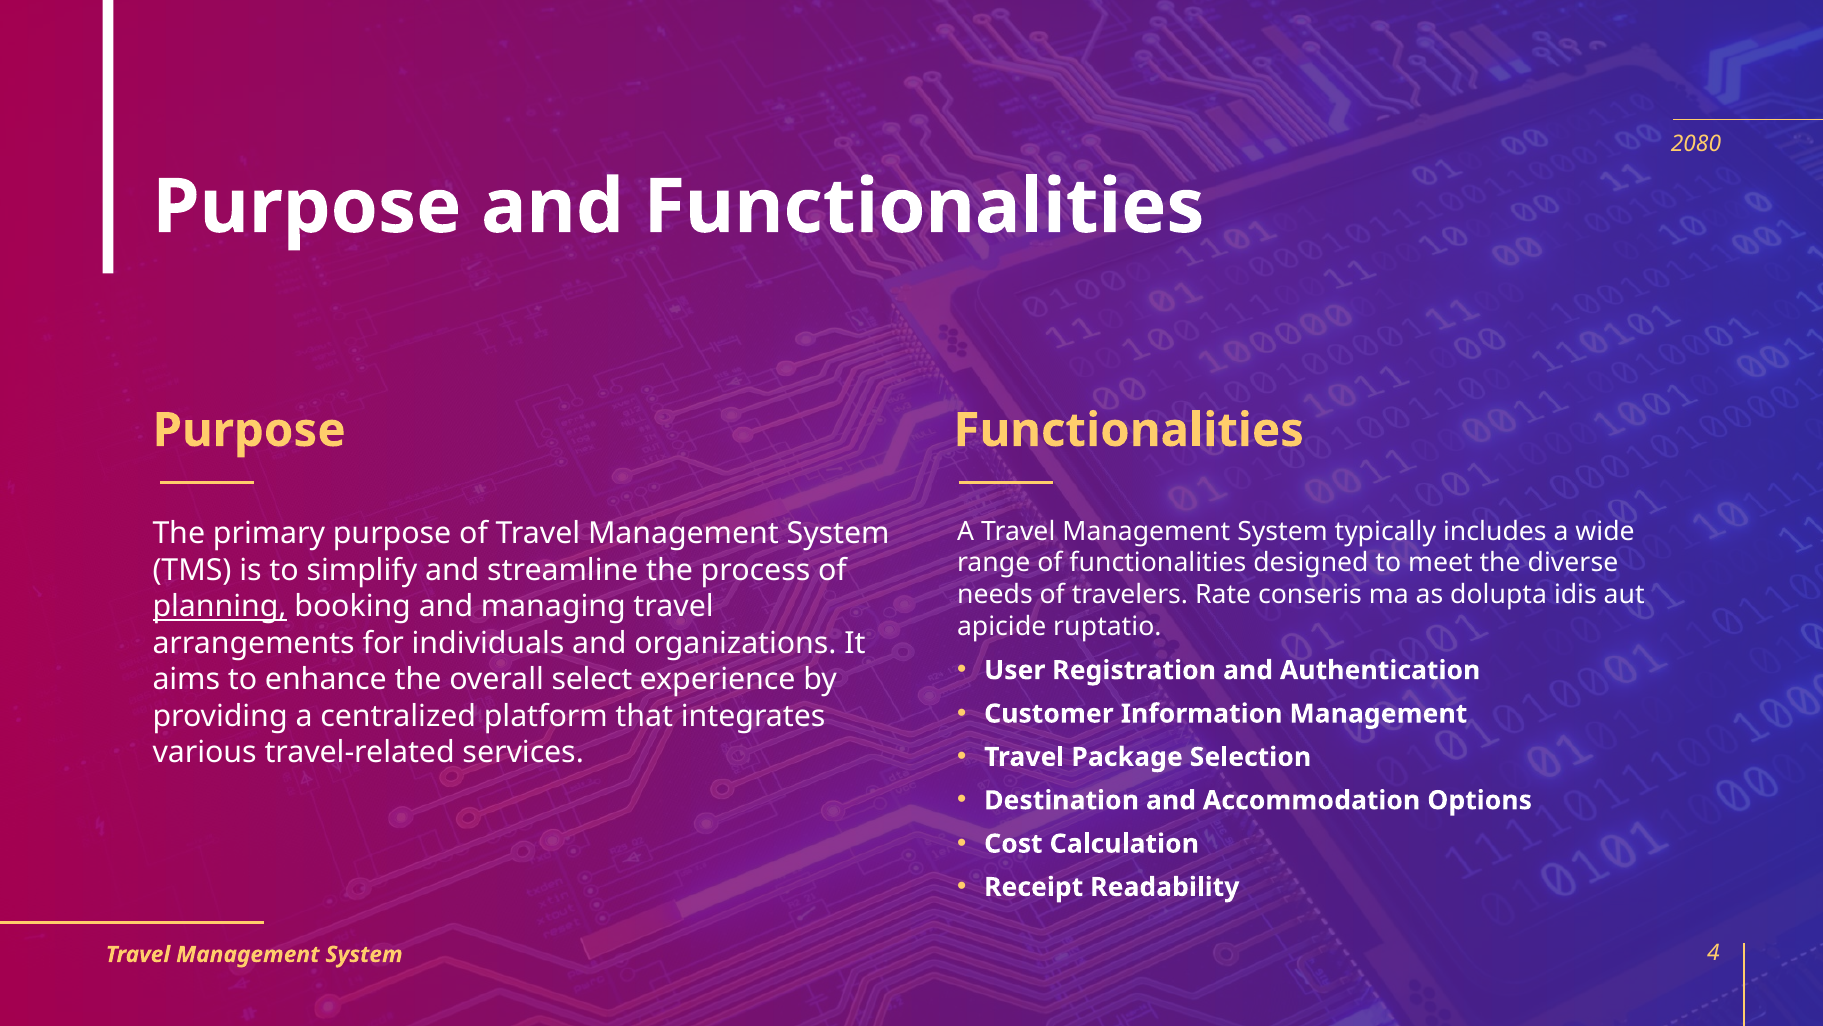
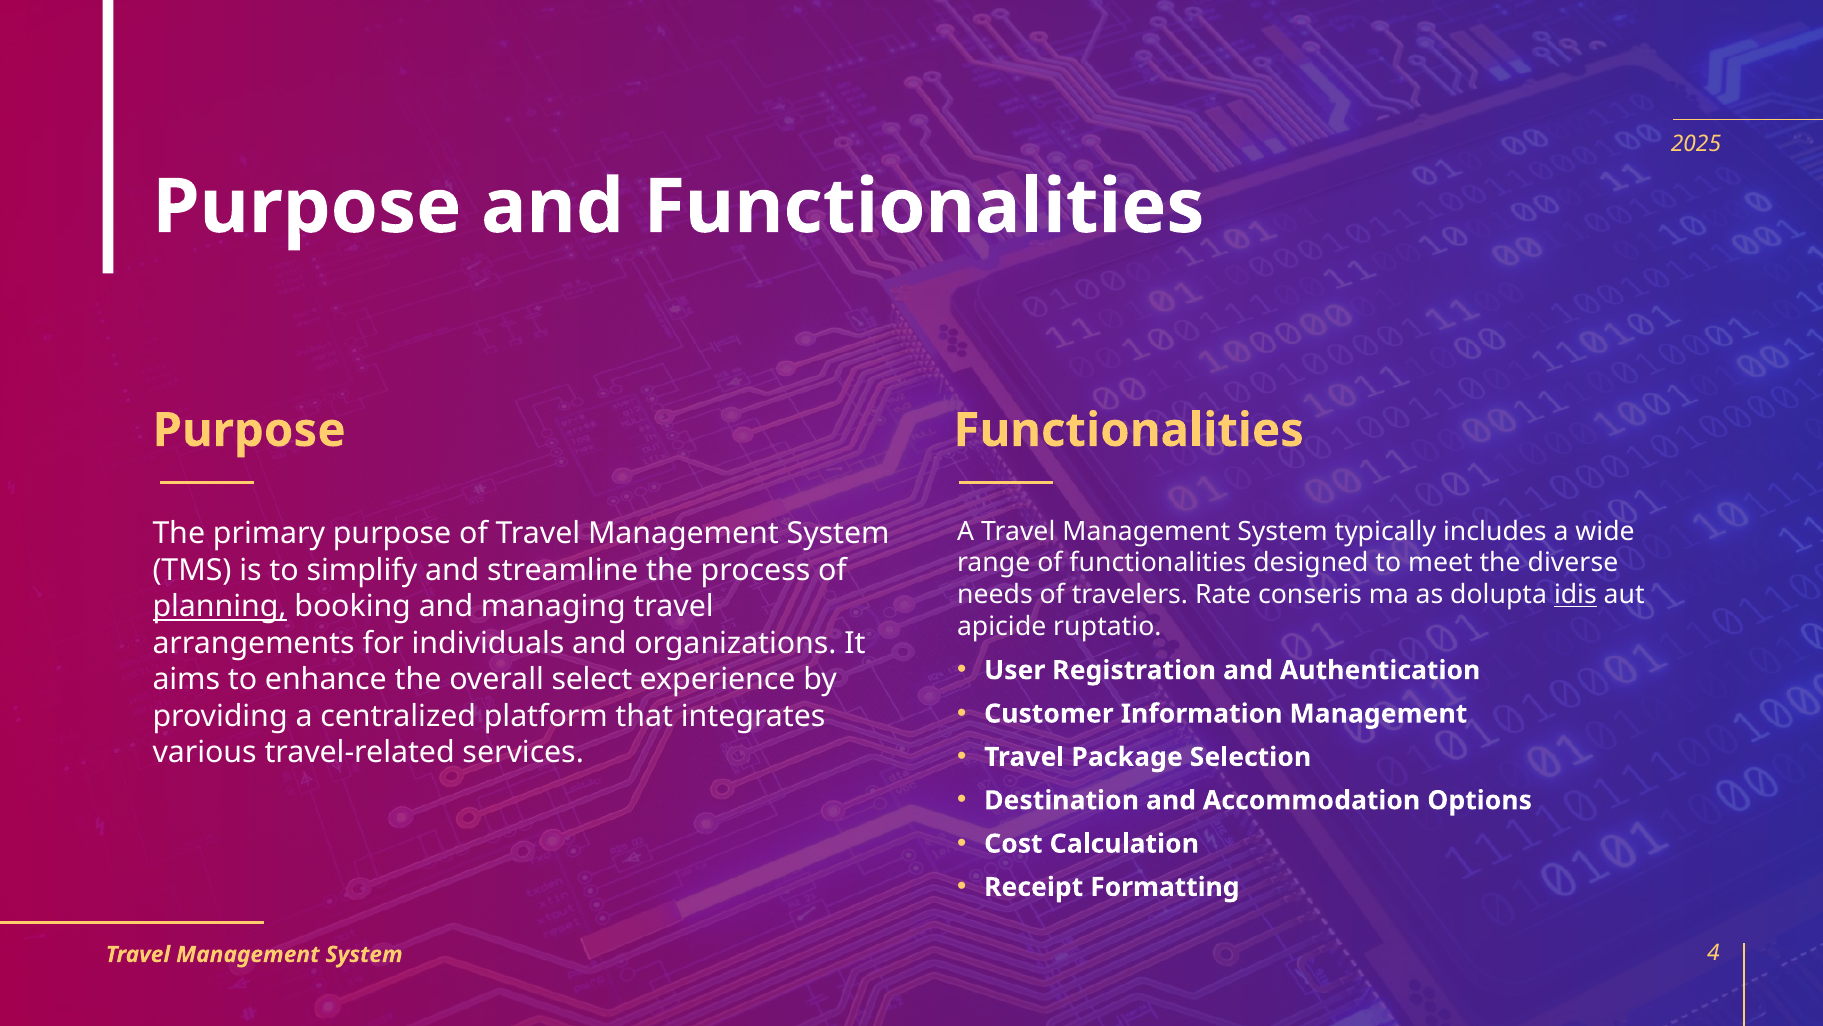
2080: 2080 -> 2025
idis underline: none -> present
Readability: Readability -> Formatting
